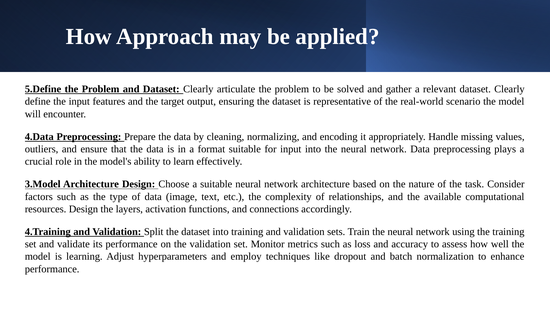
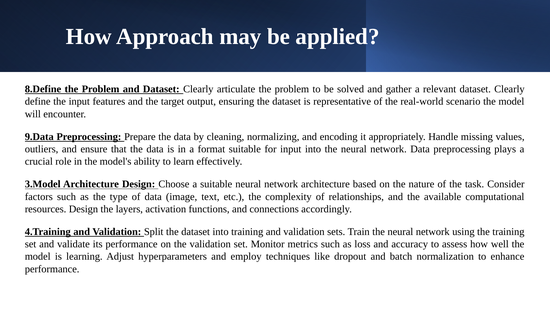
5.Define: 5.Define -> 8.Define
4.Data: 4.Data -> 9.Data
